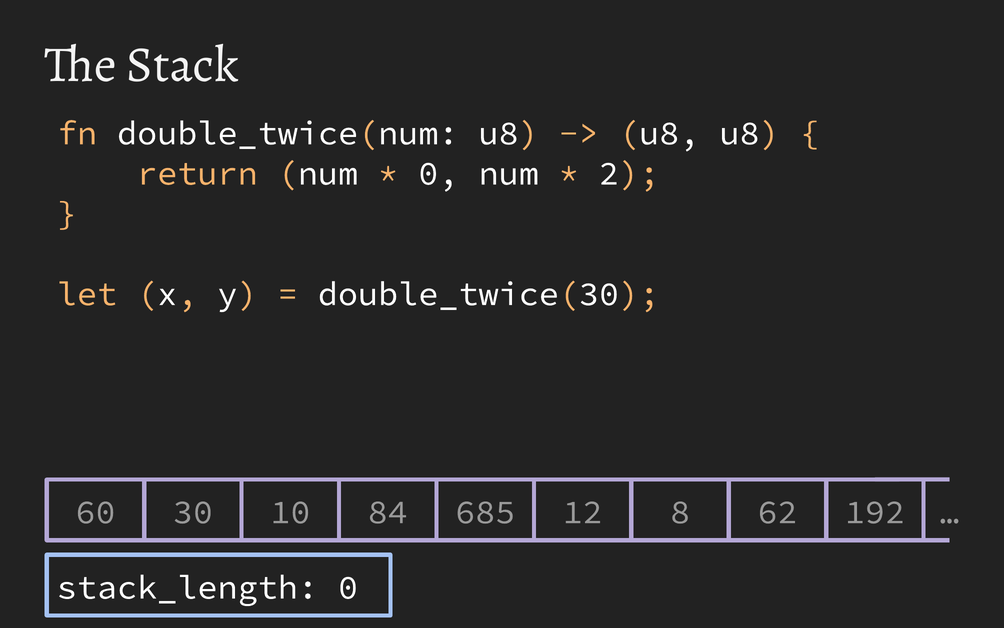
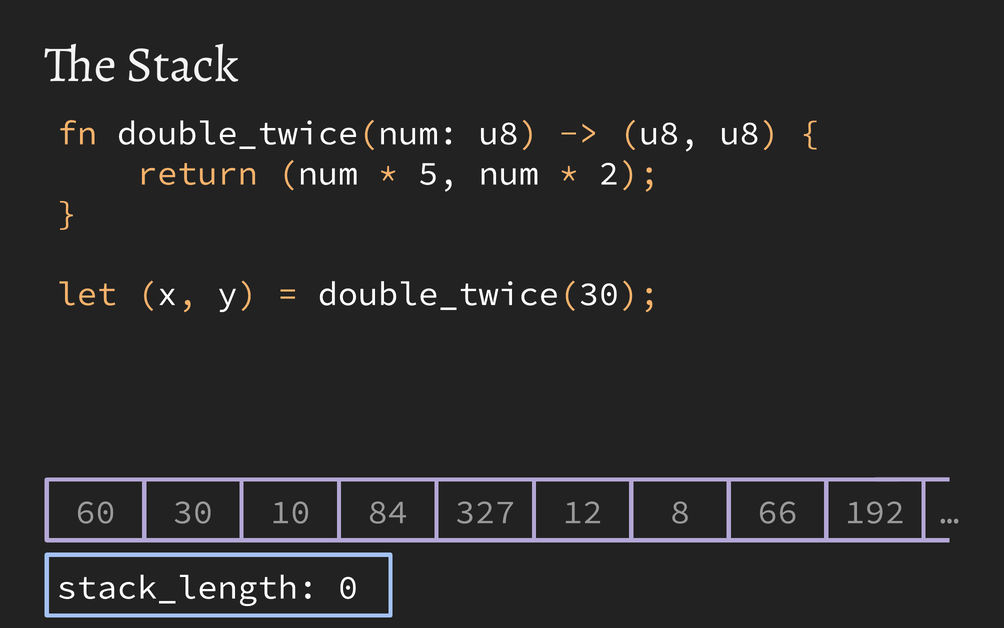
0 at (438, 173): 0 -> 5
685: 685 -> 327
62: 62 -> 66
